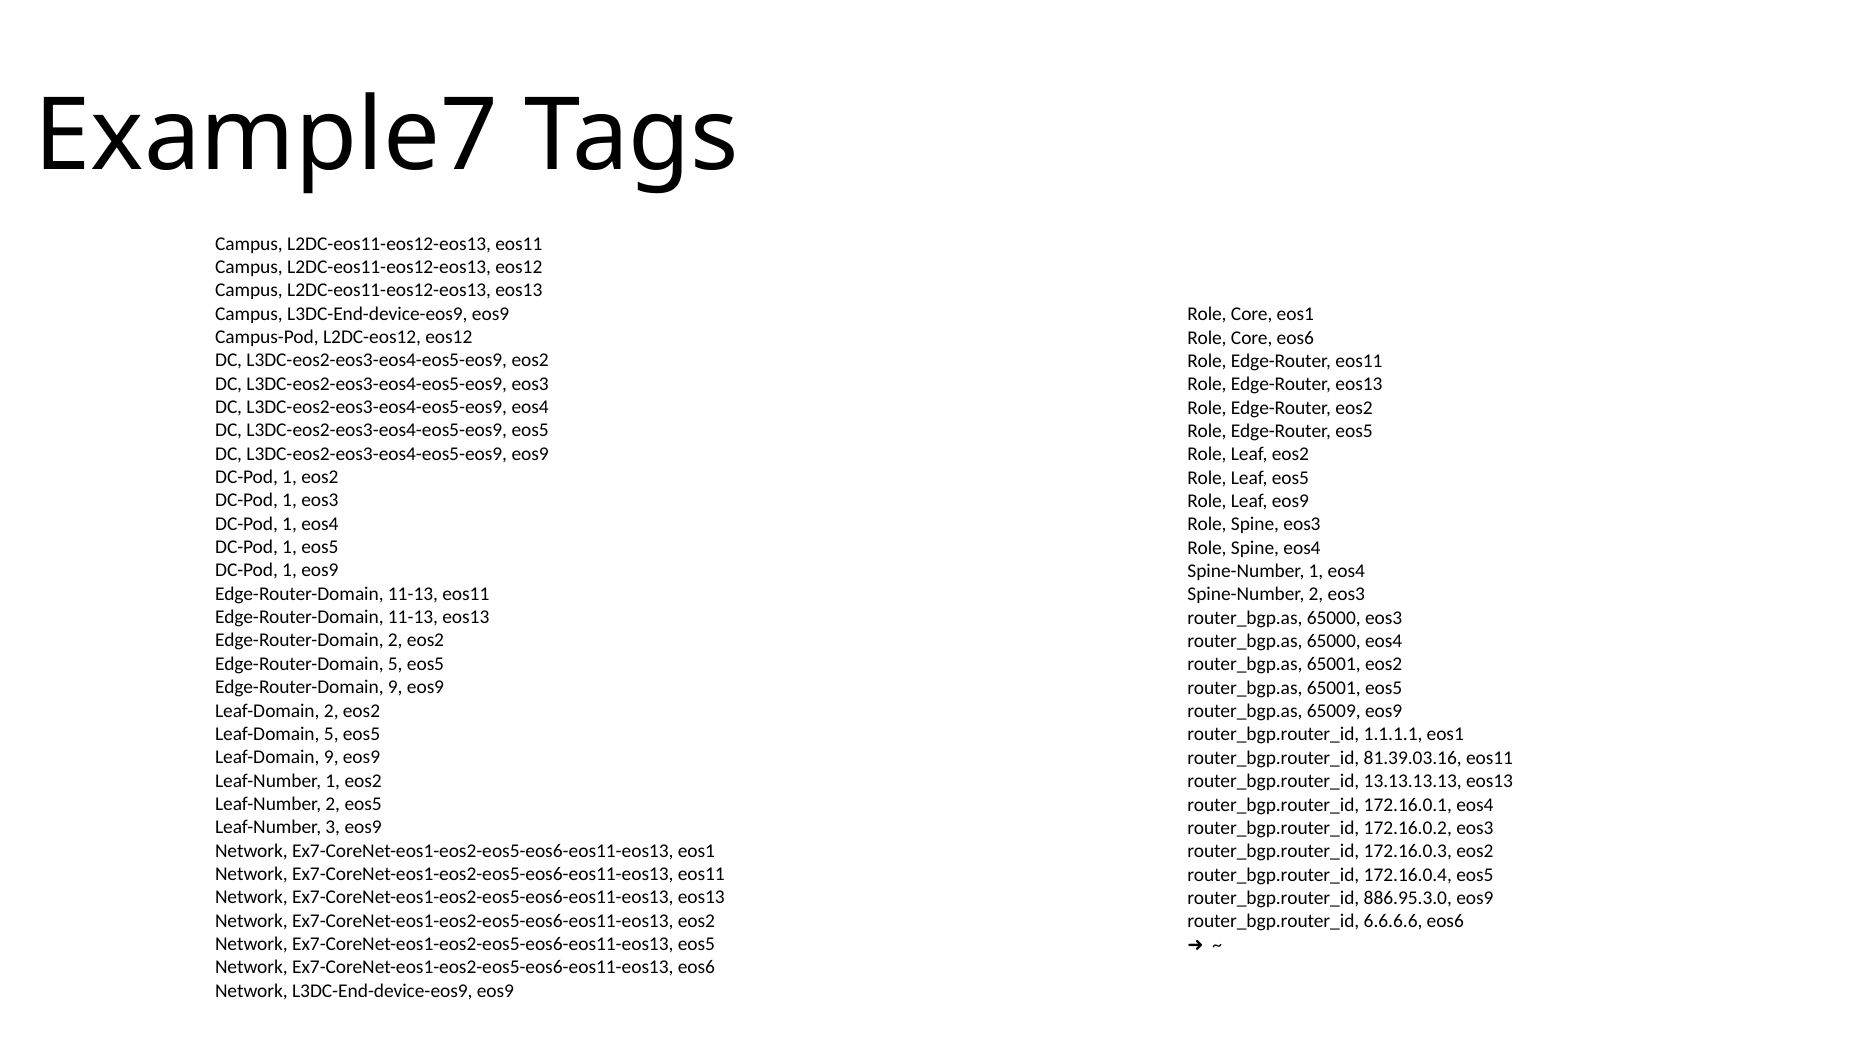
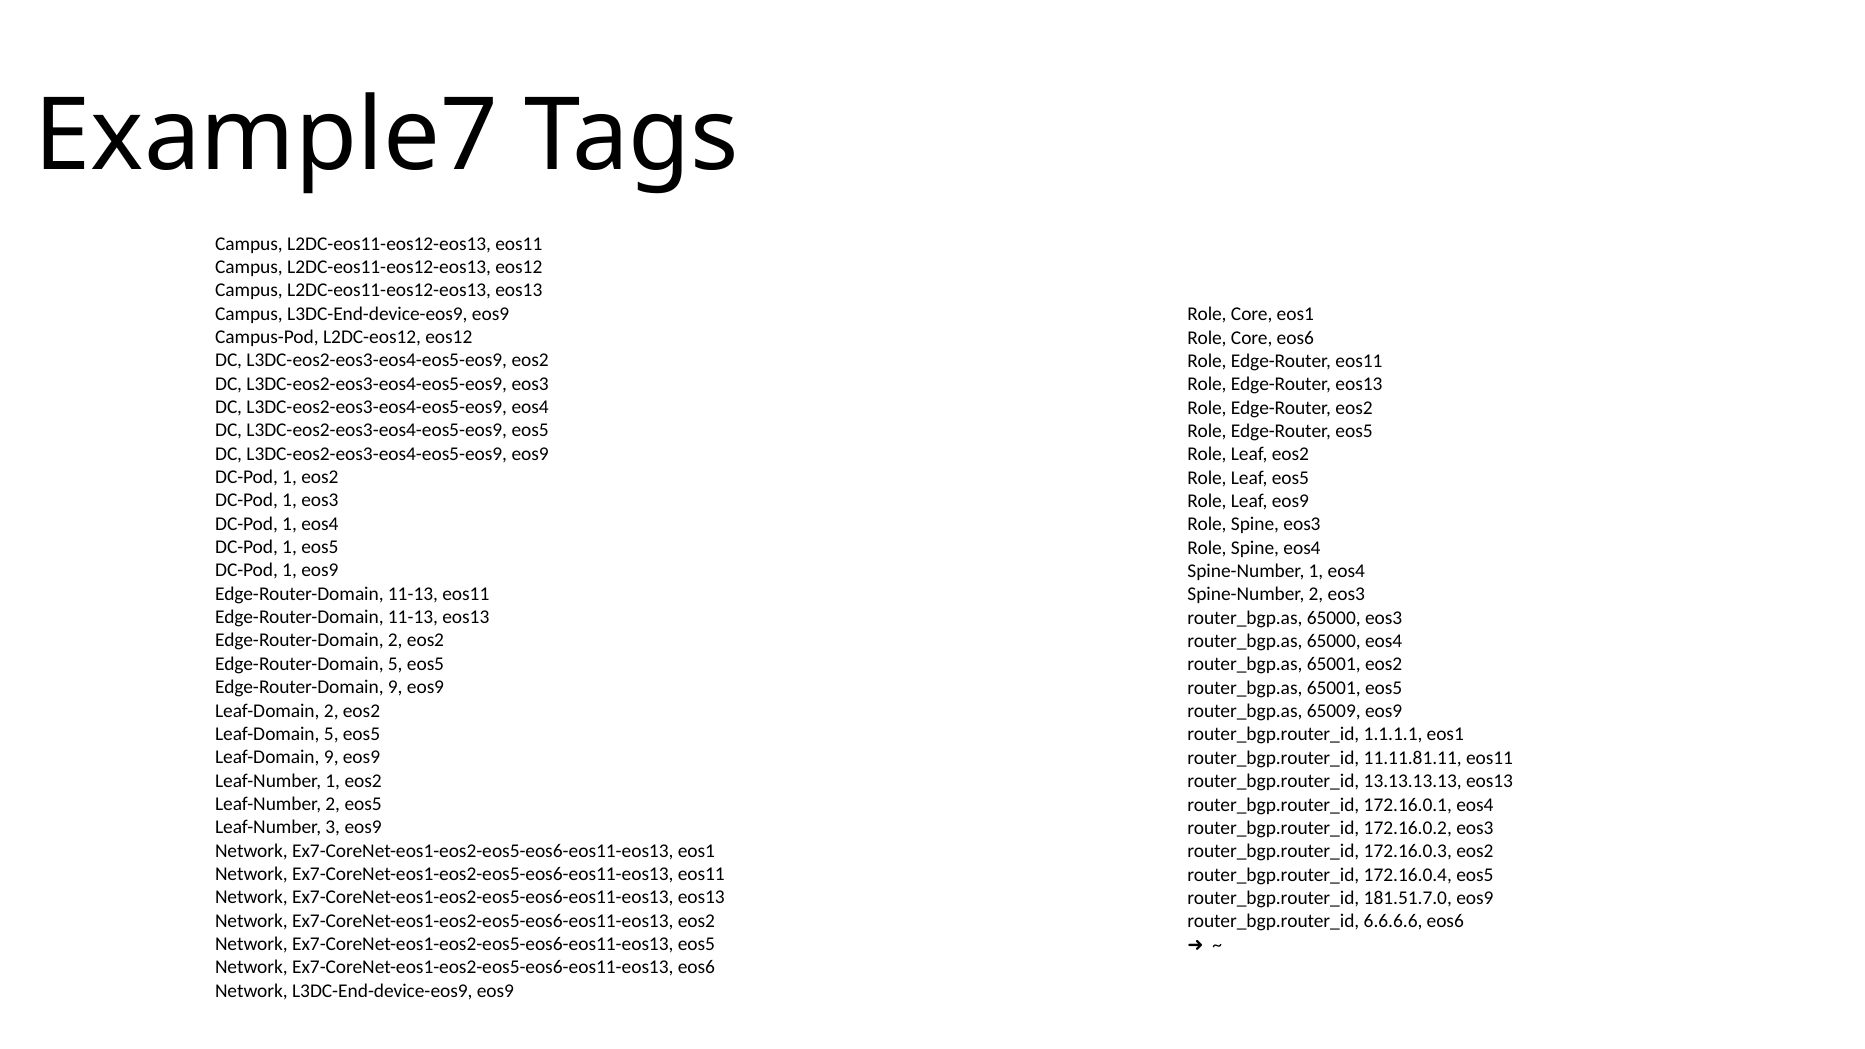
81.39.03.16: 81.39.03.16 -> 11.11.81.11
886.95.3.0: 886.95.3.0 -> 181.51.7.0
